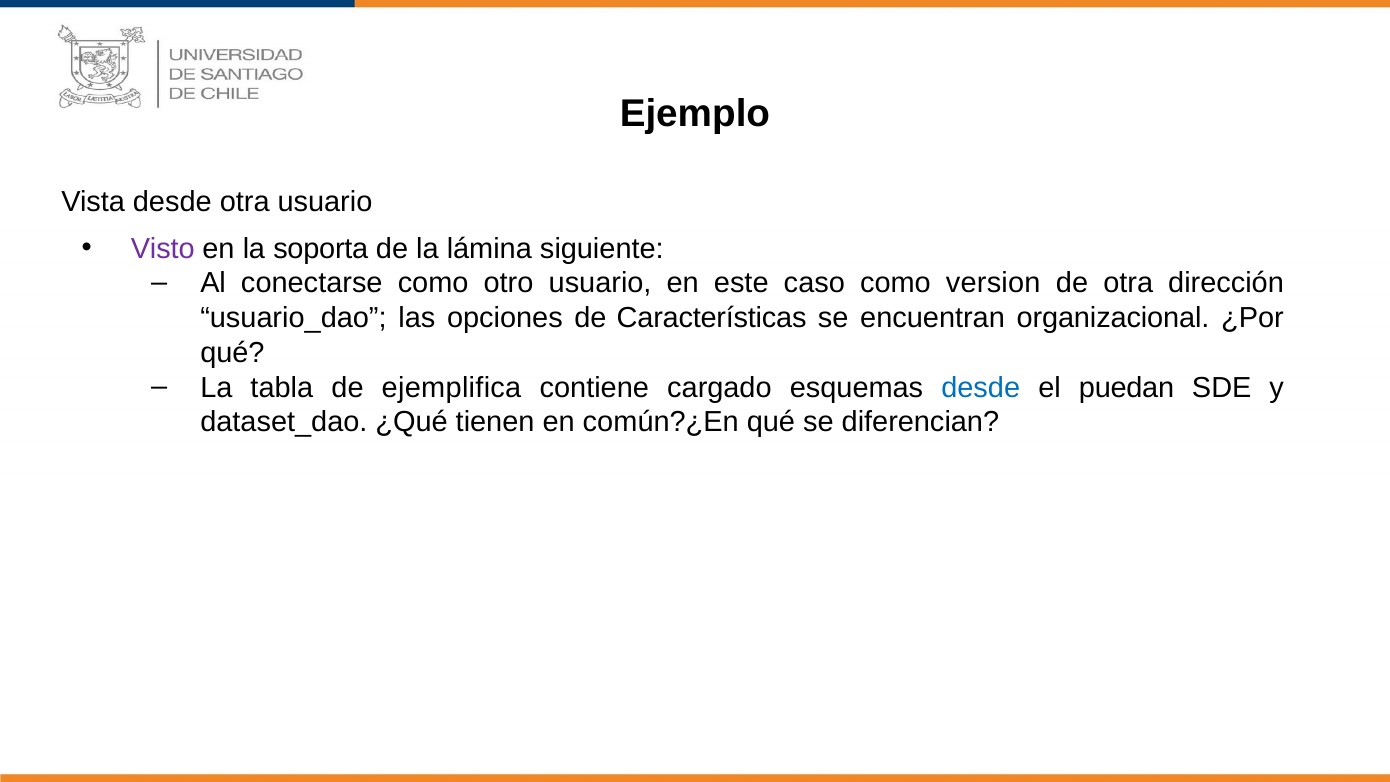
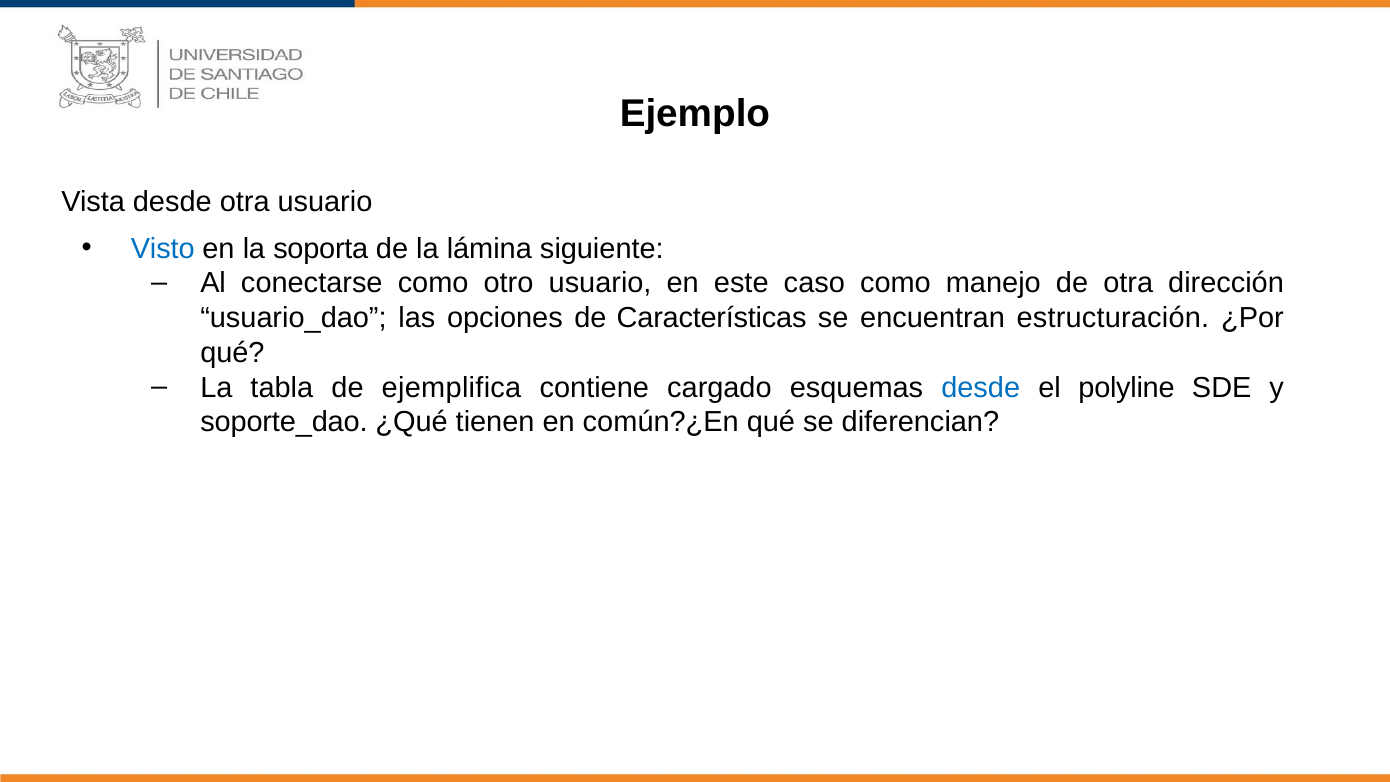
Visto colour: purple -> blue
version: version -> manejo
organizacional: organizacional -> estructuración
puedan: puedan -> polyline
dataset_dao: dataset_dao -> soporte_dao
